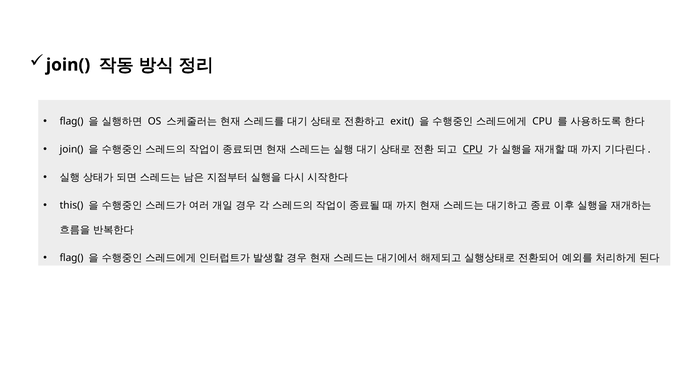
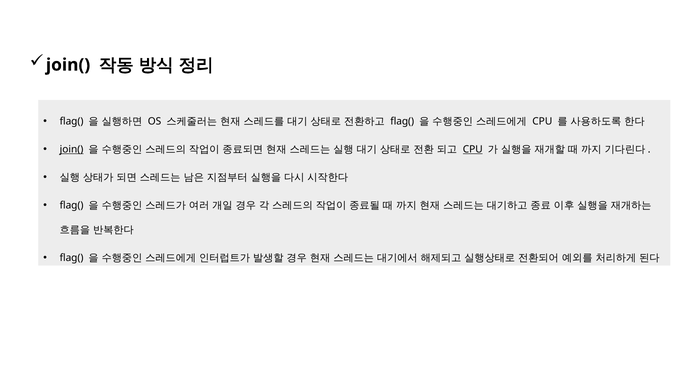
exit( at (402, 122): exit( -> flag(
join( at (72, 149) underline: none -> present
this( at (71, 205): this( -> flag(
